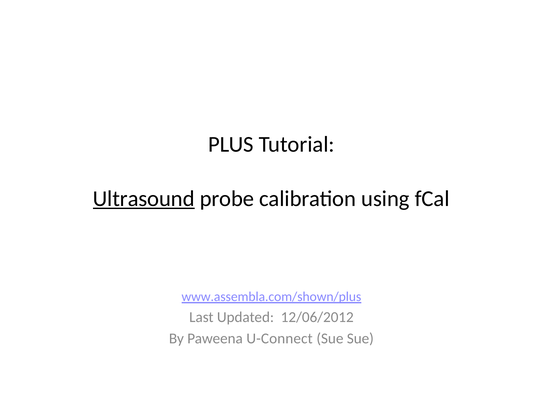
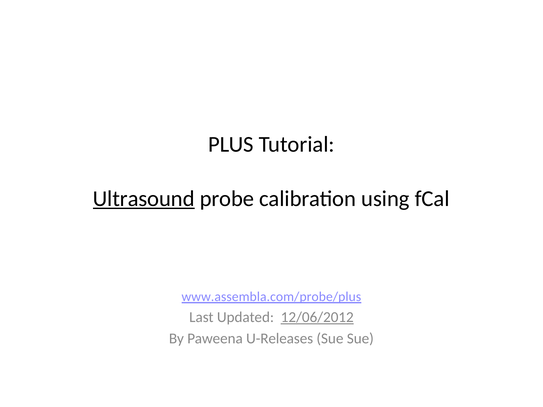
www.assembla.com/shown/plus: www.assembla.com/shown/plus -> www.assembla.com/probe/plus
12/06/2012 underline: none -> present
U-Connect: U-Connect -> U-Releases
